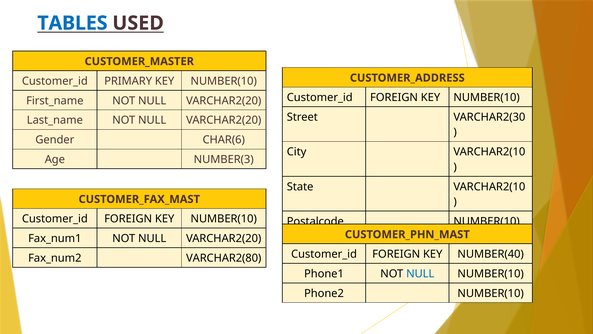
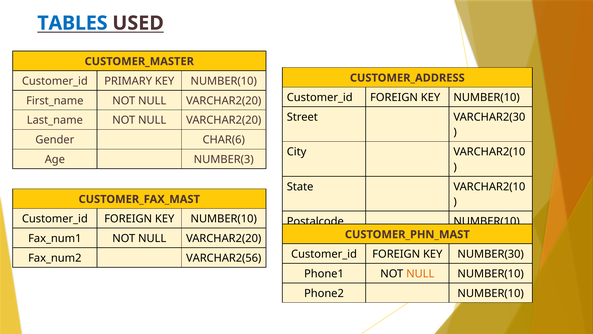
NUMBER(40: NUMBER(40 -> NUMBER(30
VARCHAR2(80: VARCHAR2(80 -> VARCHAR2(56
NULL at (420, 273) colour: blue -> orange
